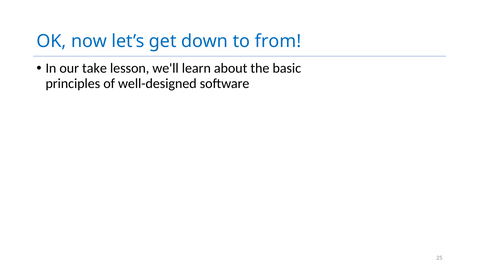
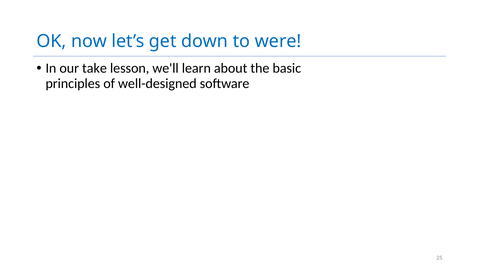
from: from -> were
